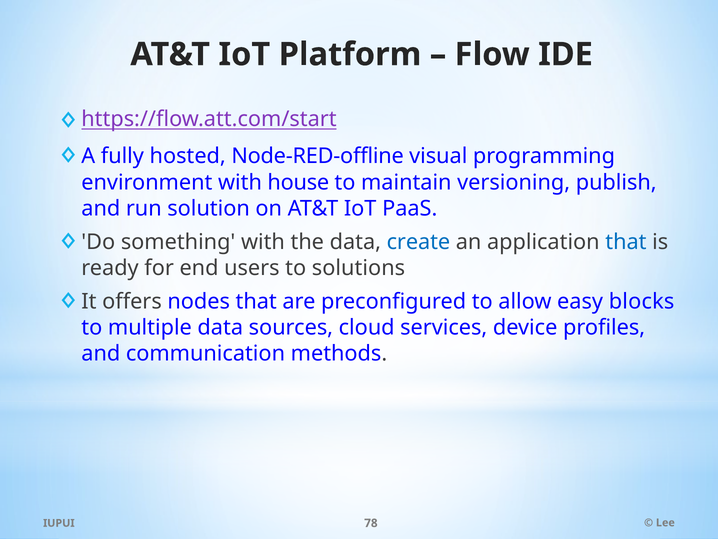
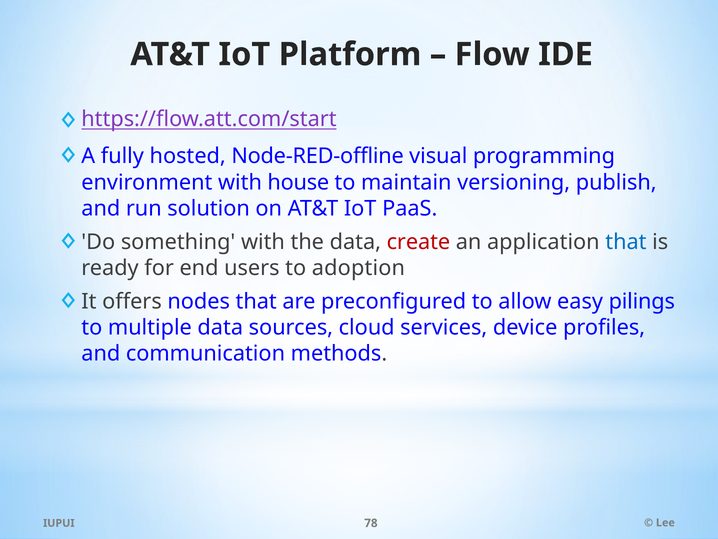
create colour: blue -> red
solutions: solutions -> adoption
blocks: blocks -> pilings
